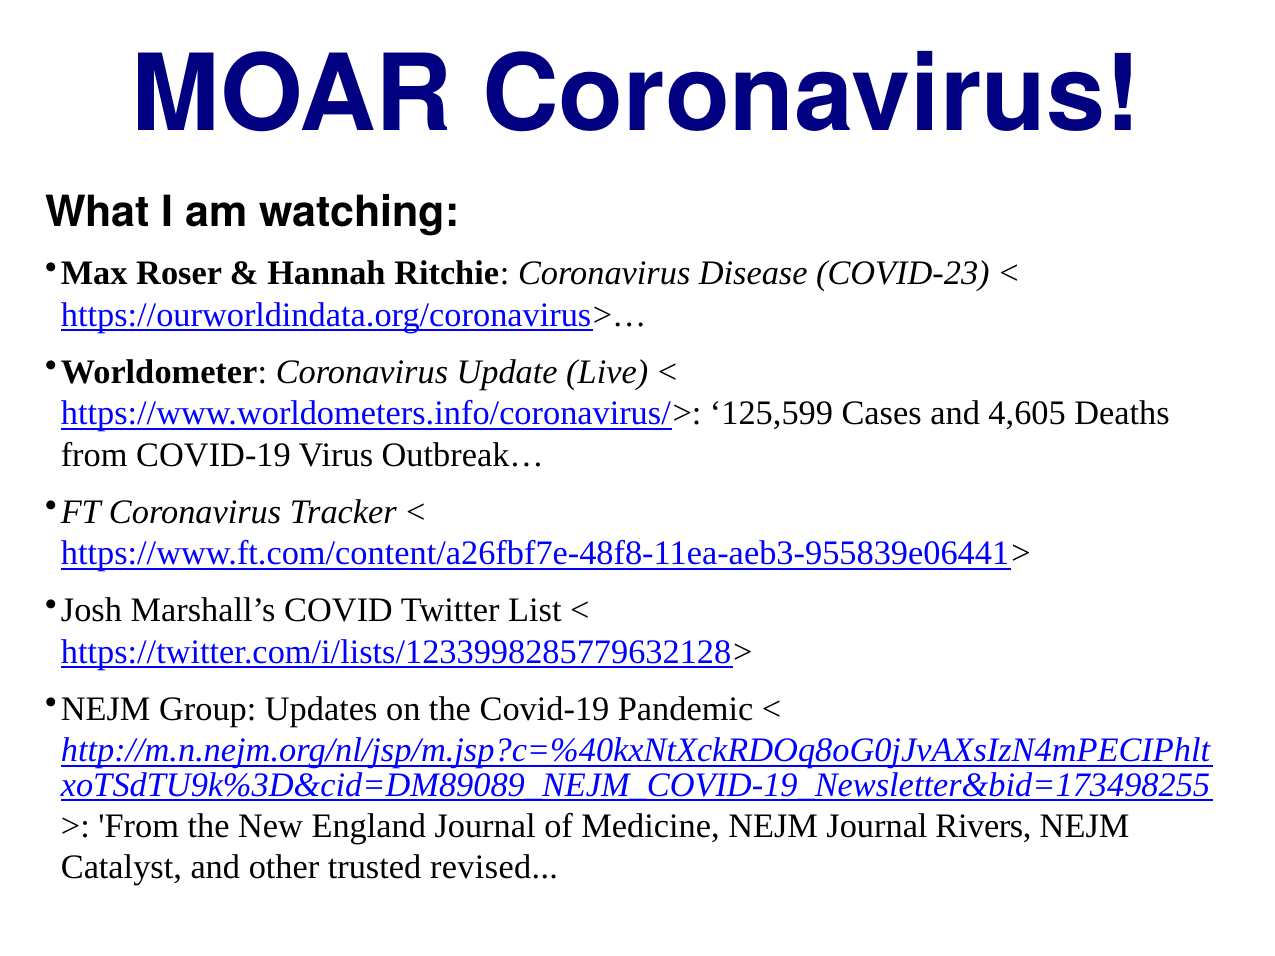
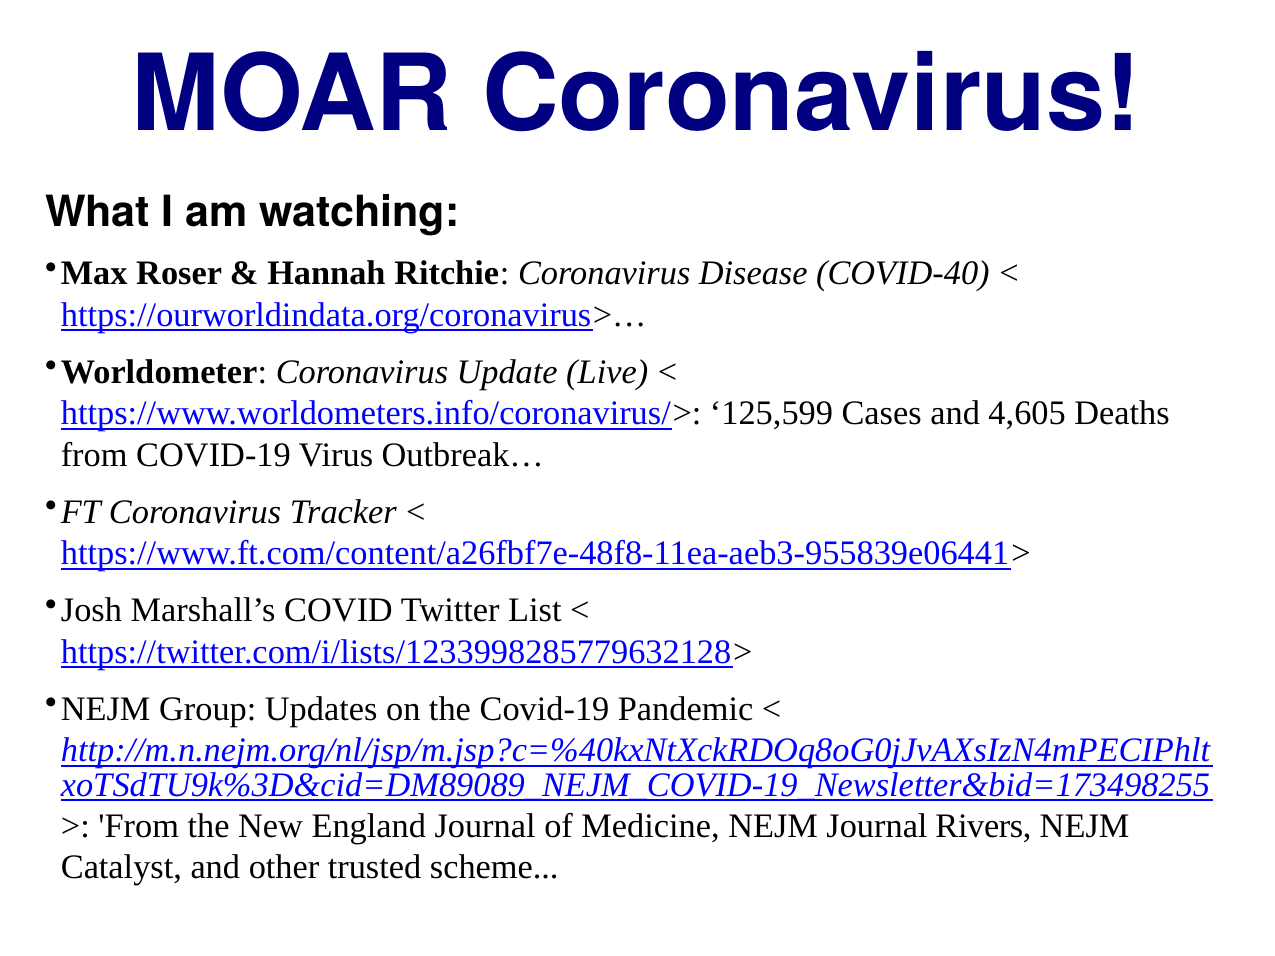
COVID-23: COVID-23 -> COVID-40
revised: revised -> scheme
